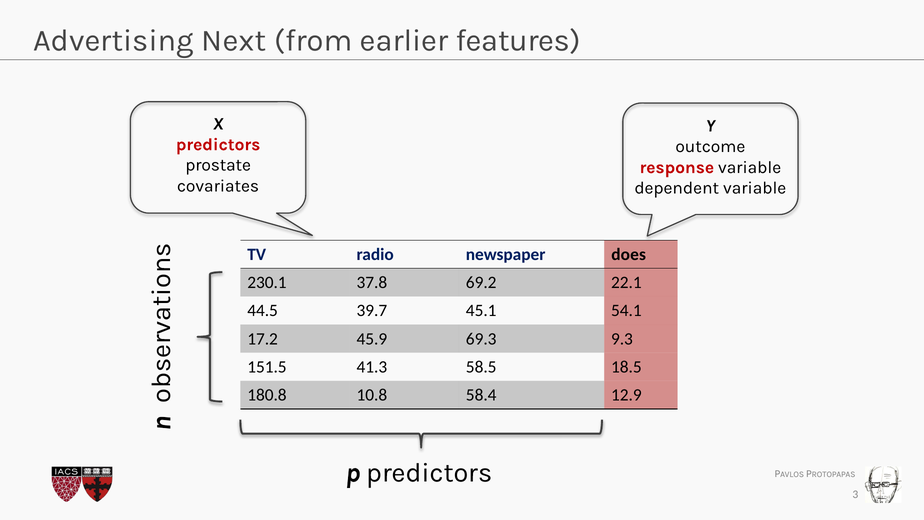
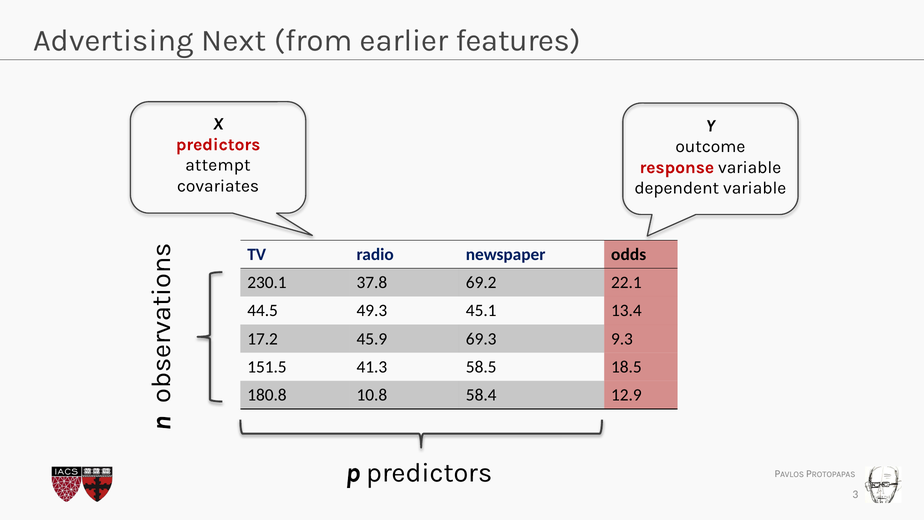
prostate: prostate -> attempt
does: does -> odds
39.7: 39.7 -> 49.3
54.1: 54.1 -> 13.4
